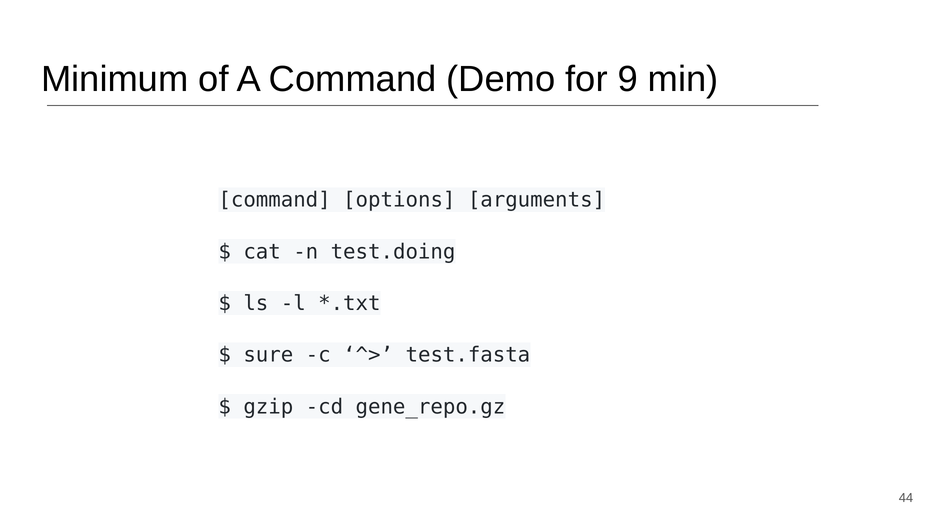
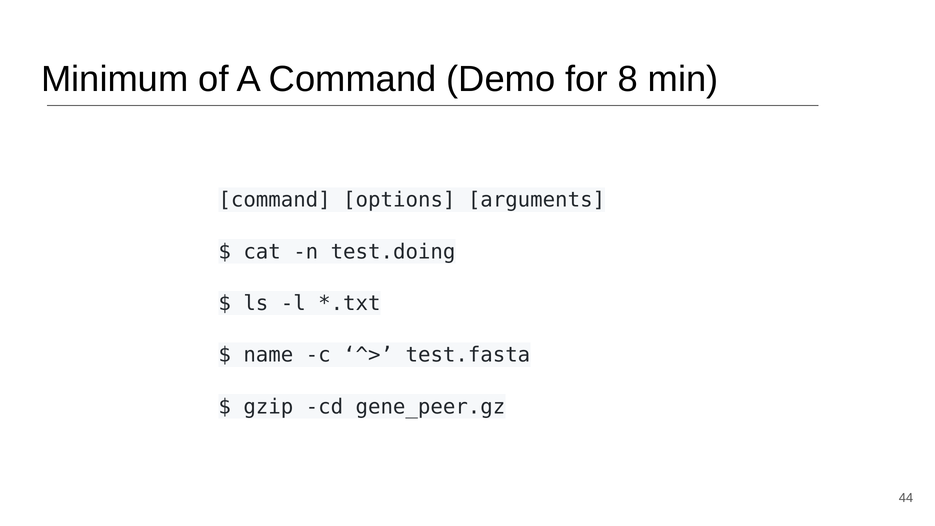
9: 9 -> 8
sure: sure -> name
gene_repo.gz: gene_repo.gz -> gene_peer.gz
